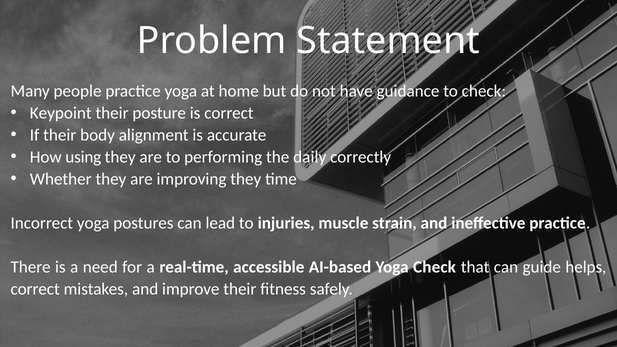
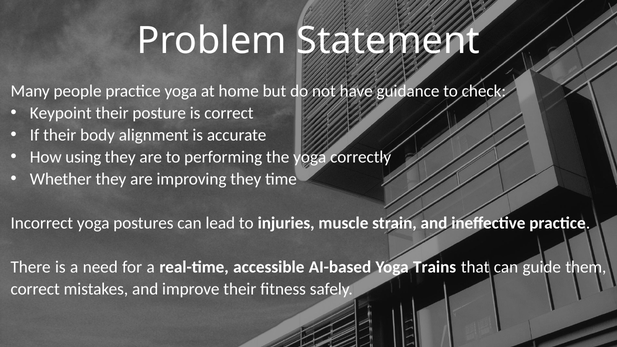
the daily: daily -> yoga
Yoga Check: Check -> Trains
helps: helps -> them
